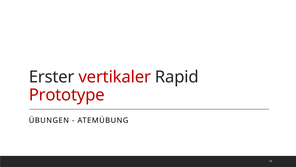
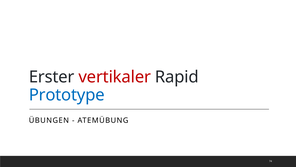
Prototype colour: red -> blue
